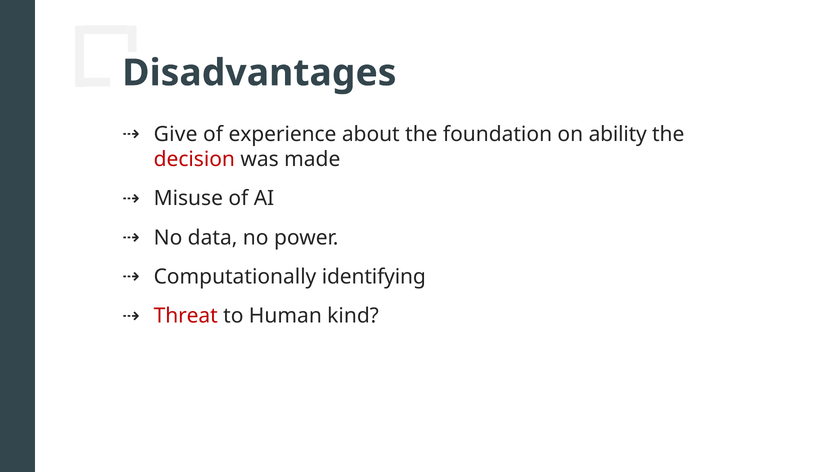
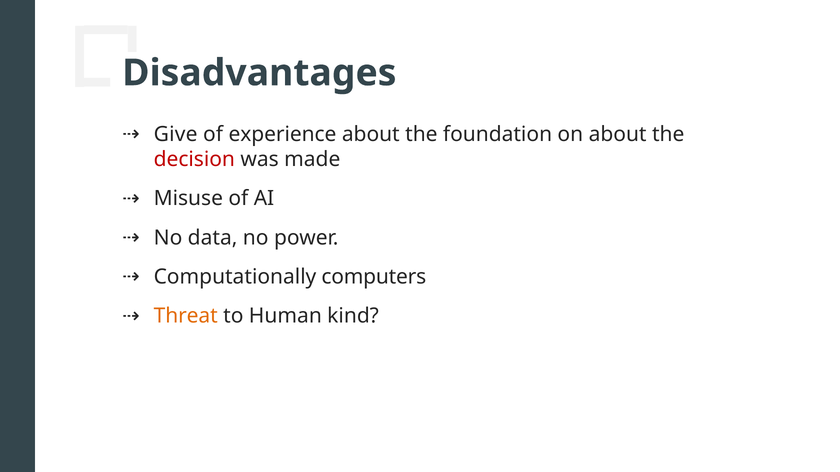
on ability: ability -> about
identifying: identifying -> computers
Threat colour: red -> orange
